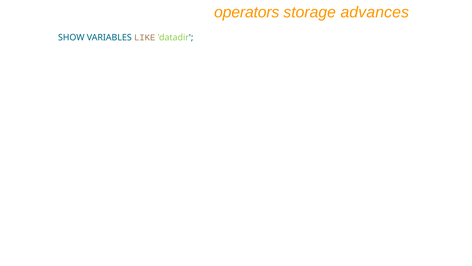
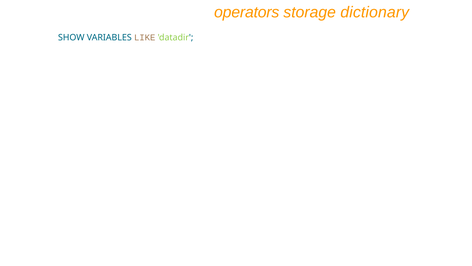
advances: advances -> dictionary
